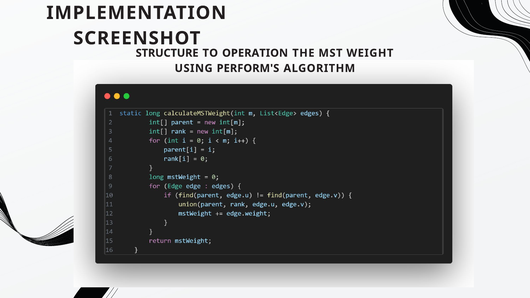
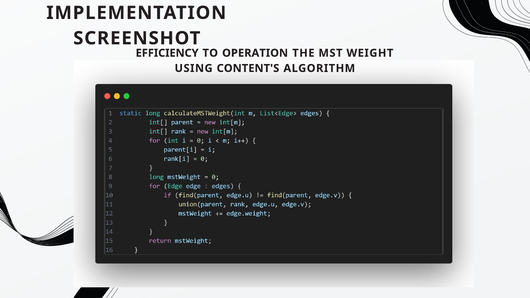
STRUCTURE: STRUCTURE -> EFFICIENCY
PERFORM'S: PERFORM'S -> CONTENT'S
